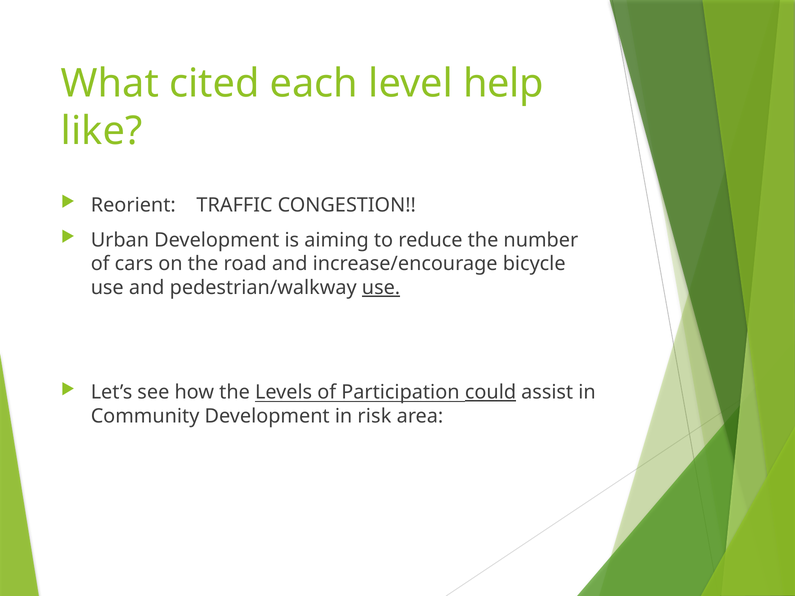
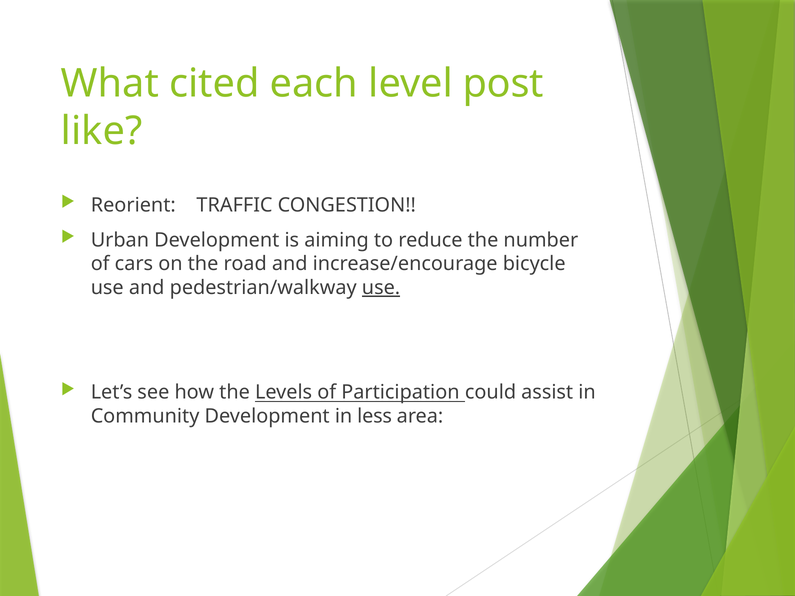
help: help -> post
could underline: present -> none
risk: risk -> less
